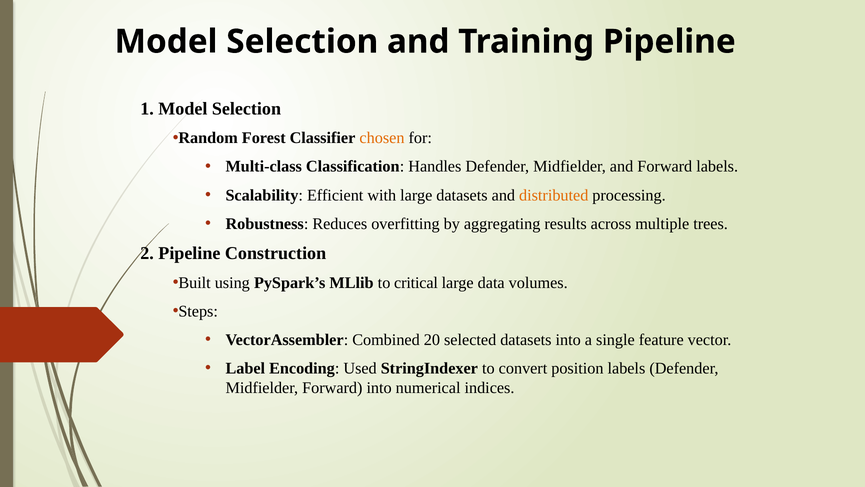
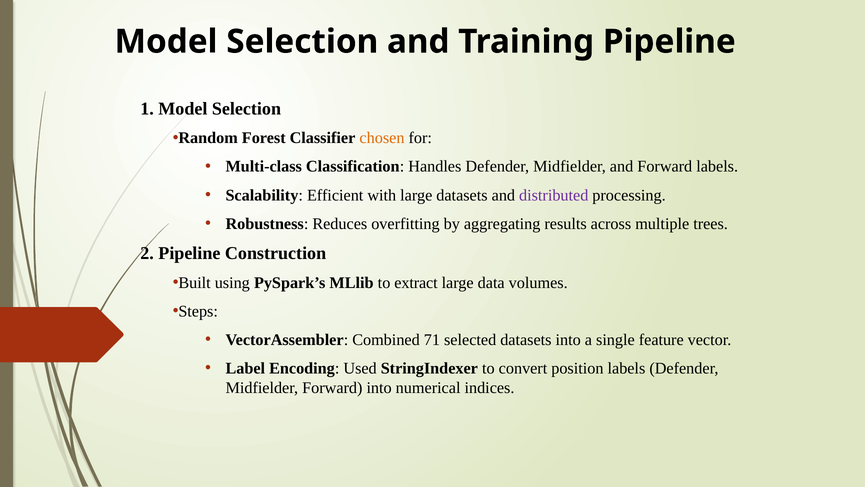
distributed colour: orange -> purple
critical: critical -> extract
20: 20 -> 71
